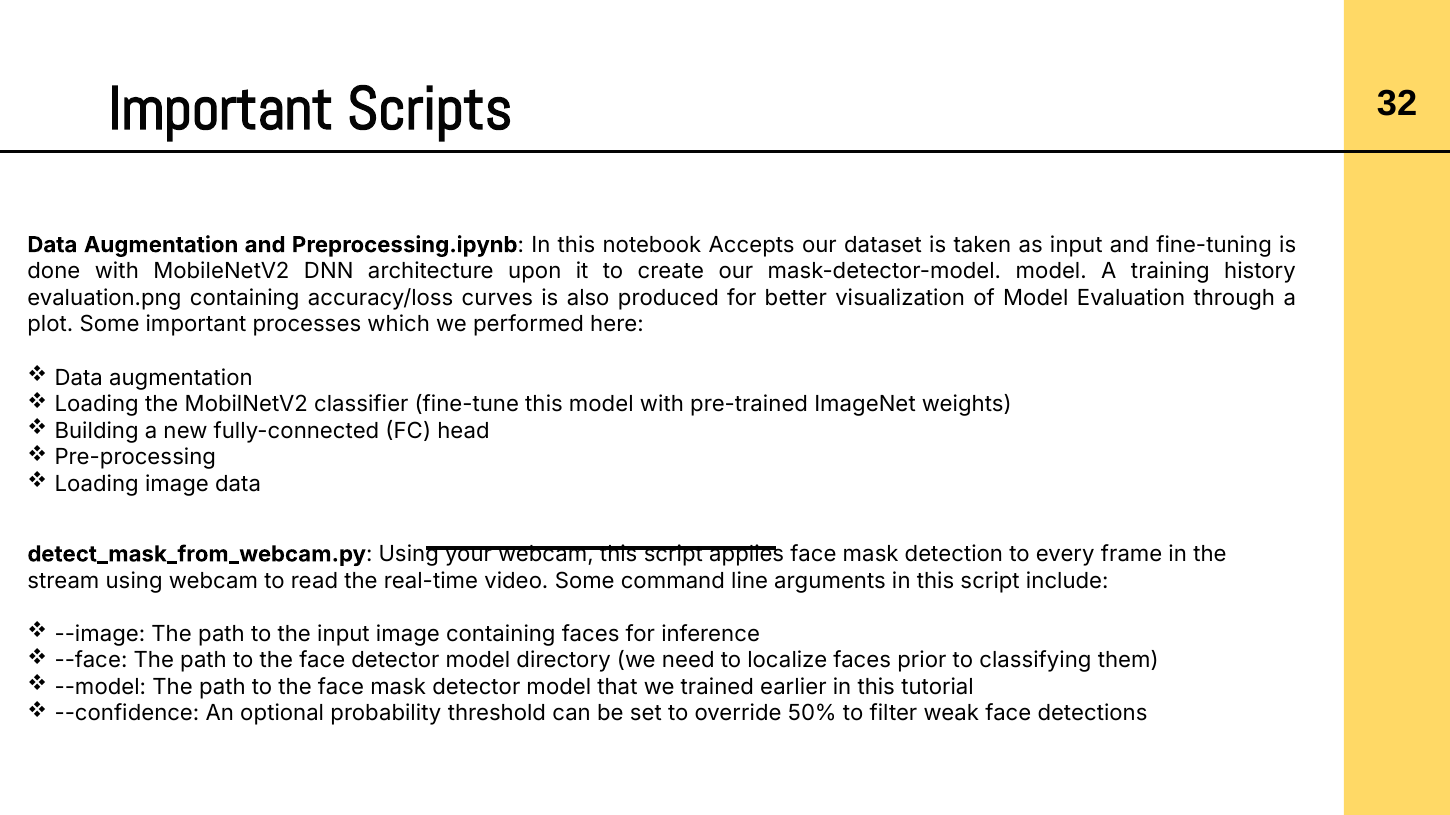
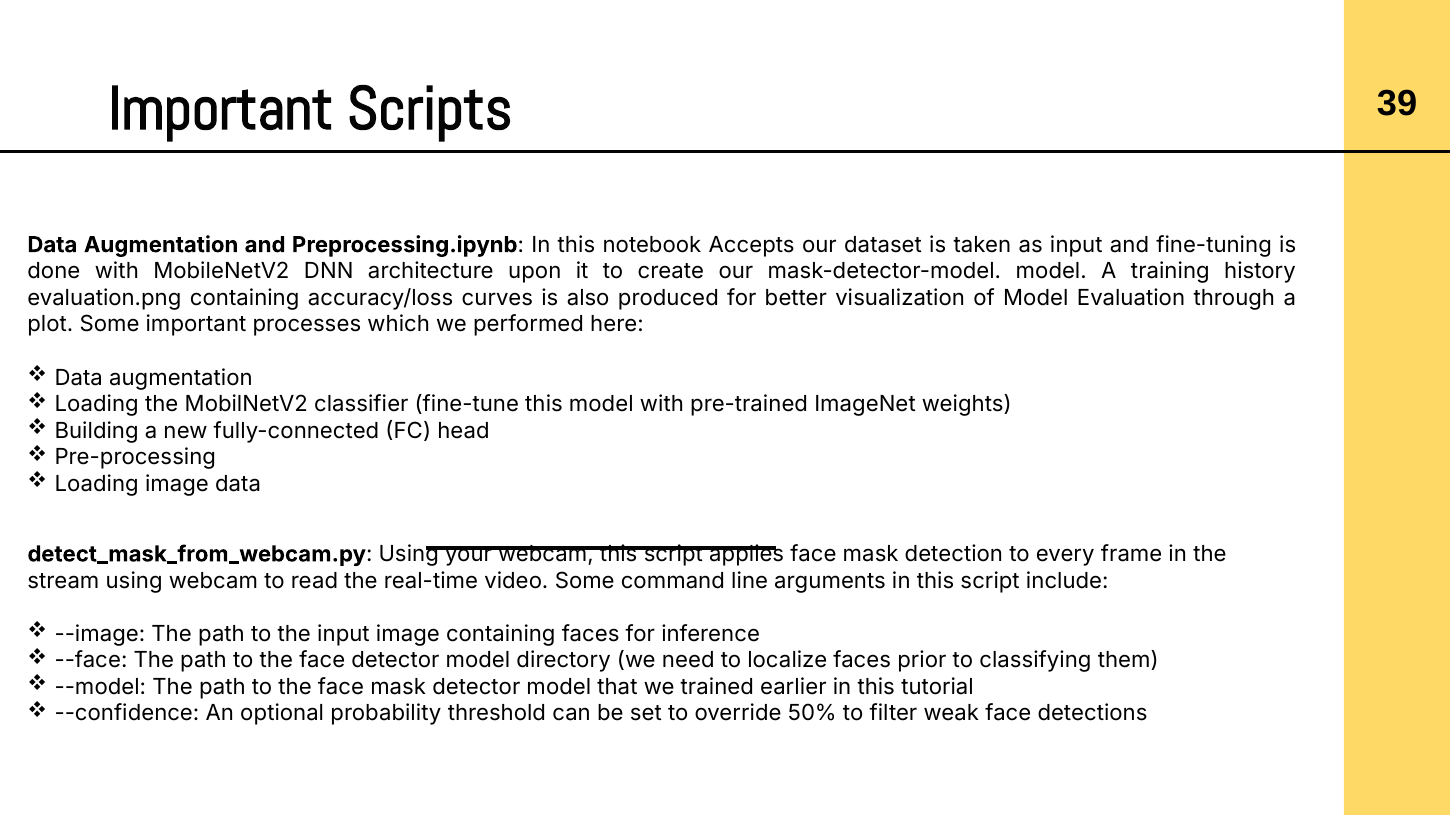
32: 32 -> 39
